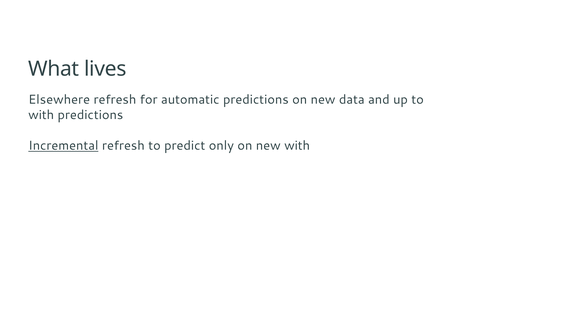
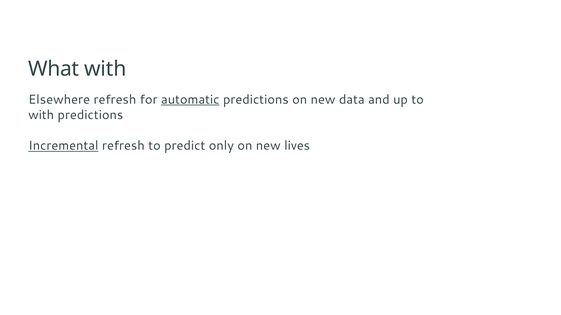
What lives: lives -> with
automatic underline: none -> present
new with: with -> lives
